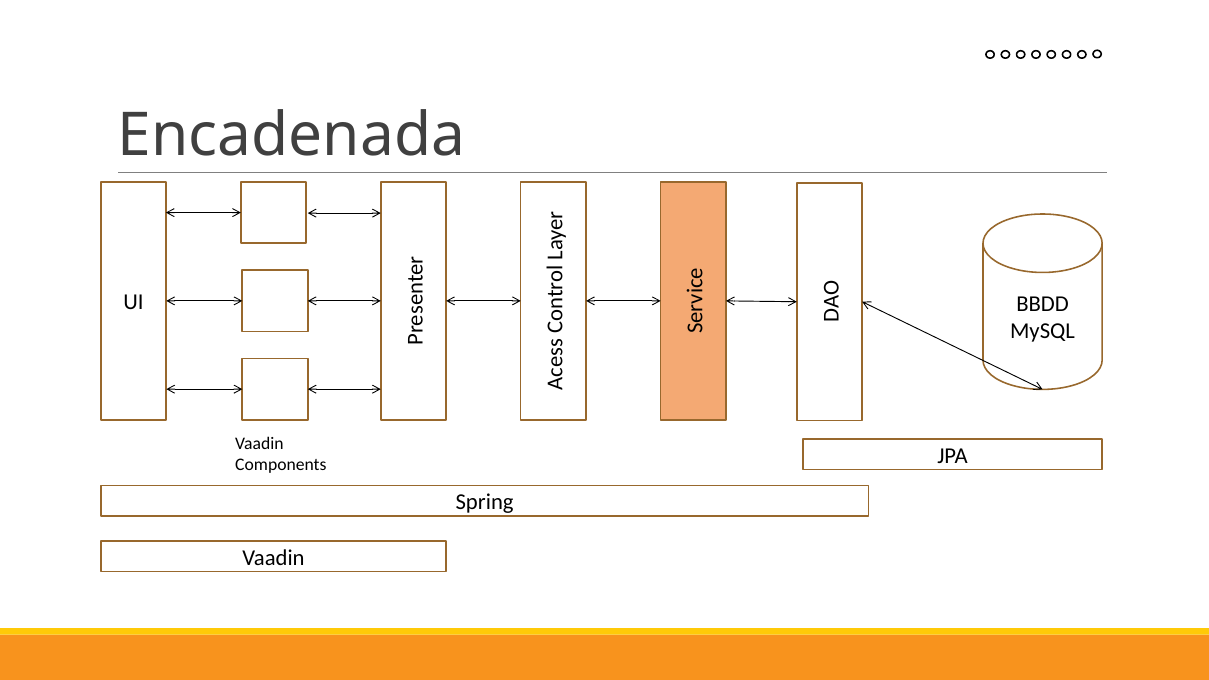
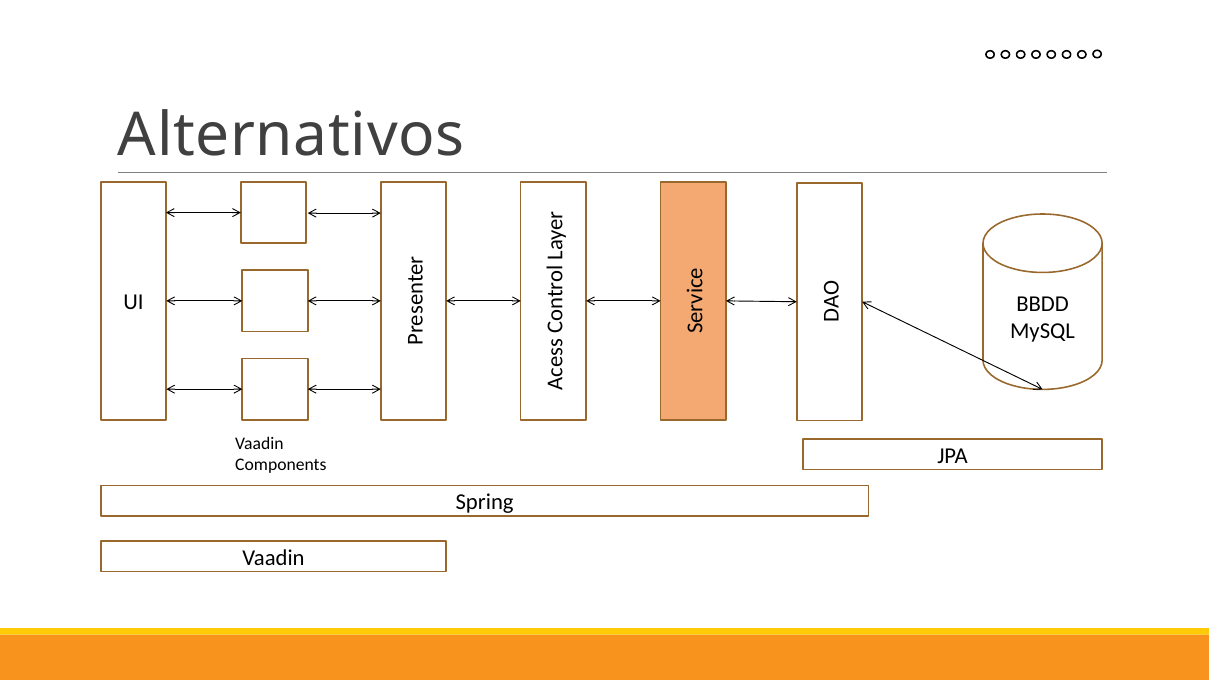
Encadenada: Encadenada -> Alternativos
